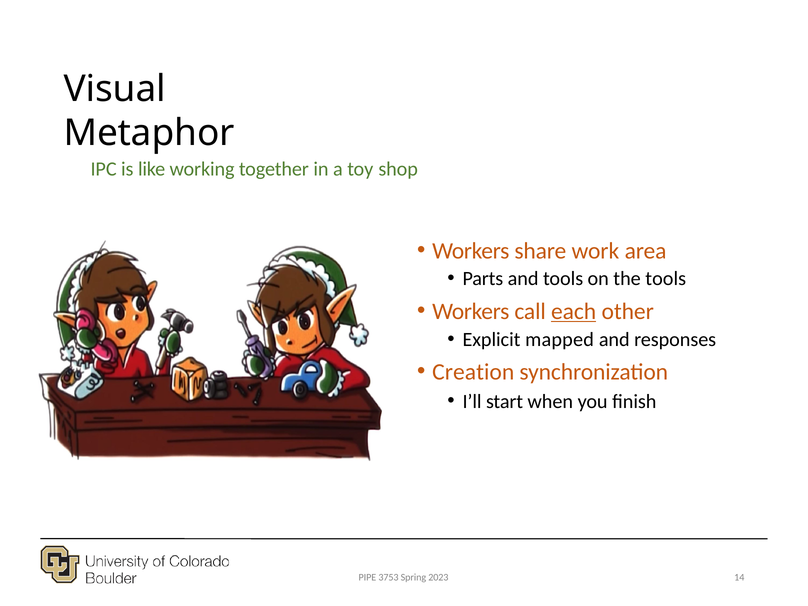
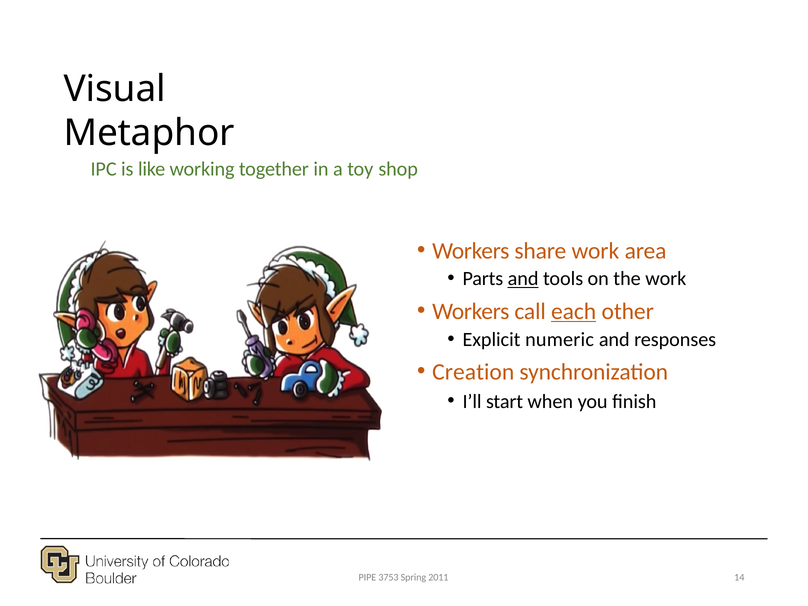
and at (523, 279) underline: none -> present
the tools: tools -> work
mapped: mapped -> numeric
2023: 2023 -> 2011
